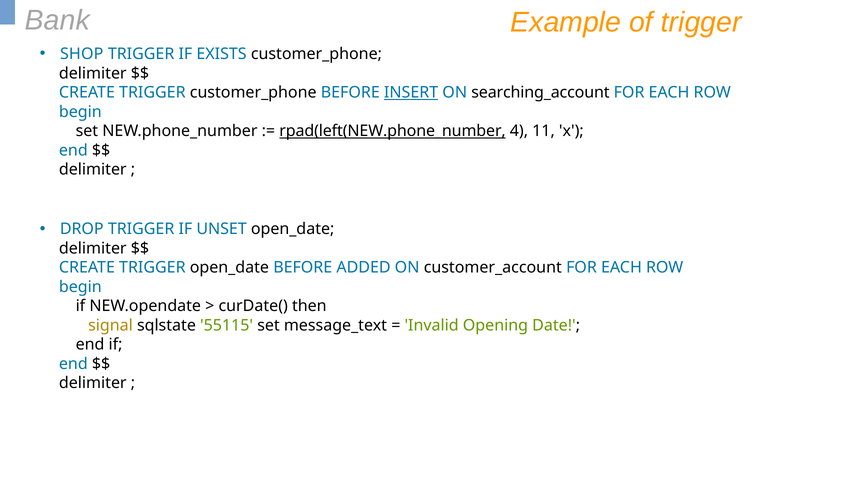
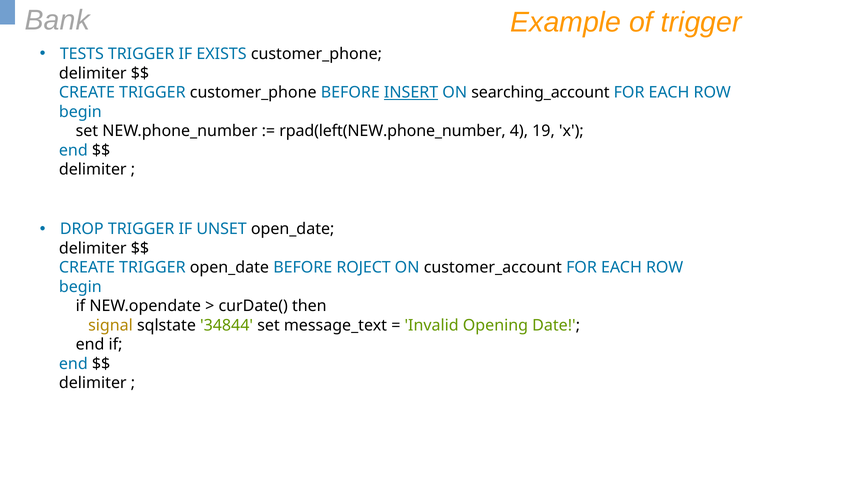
SHOP: SHOP -> TESTS
rpad(left(NEW.phone_number underline: present -> none
11: 11 -> 19
ADDED: ADDED -> ROJECT
55115: 55115 -> 34844
